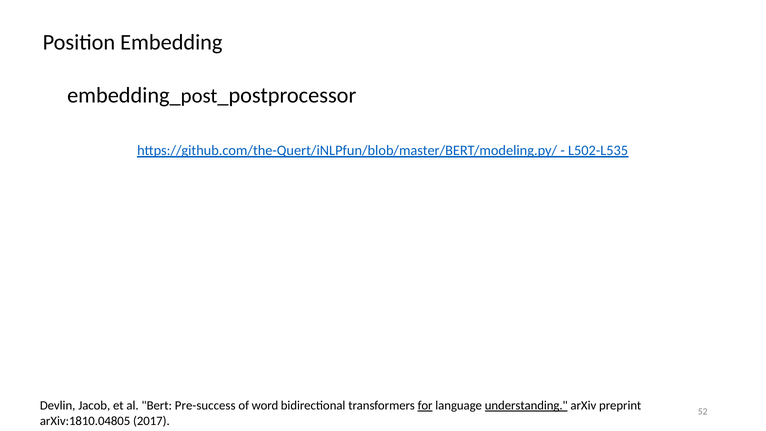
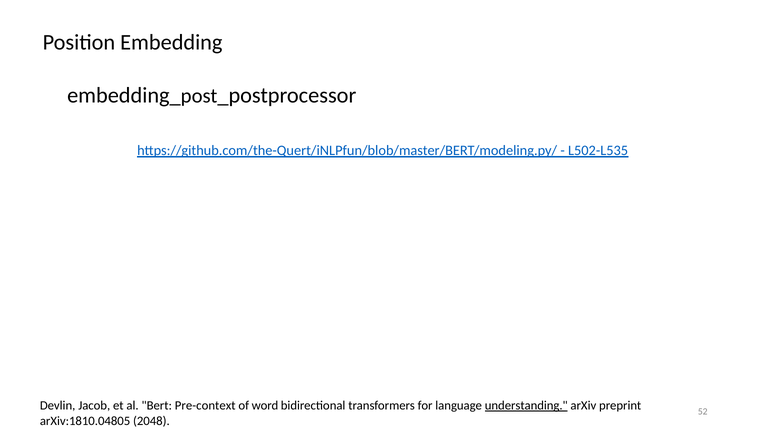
Pre-success: Pre-success -> Pre-context
for underline: present -> none
2017: 2017 -> 2048
